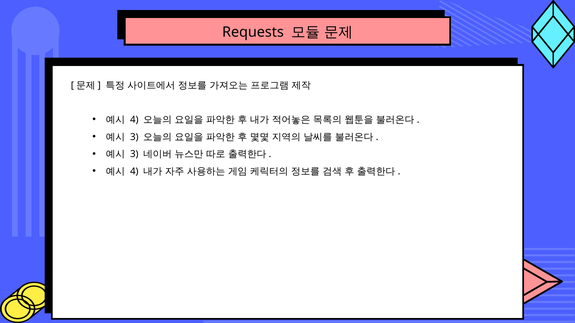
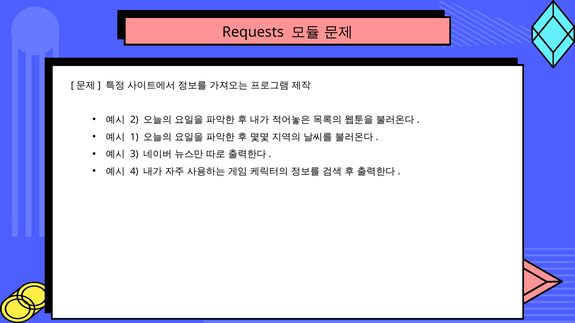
4 at (134, 120): 4 -> 2
3 at (134, 137): 3 -> 1
